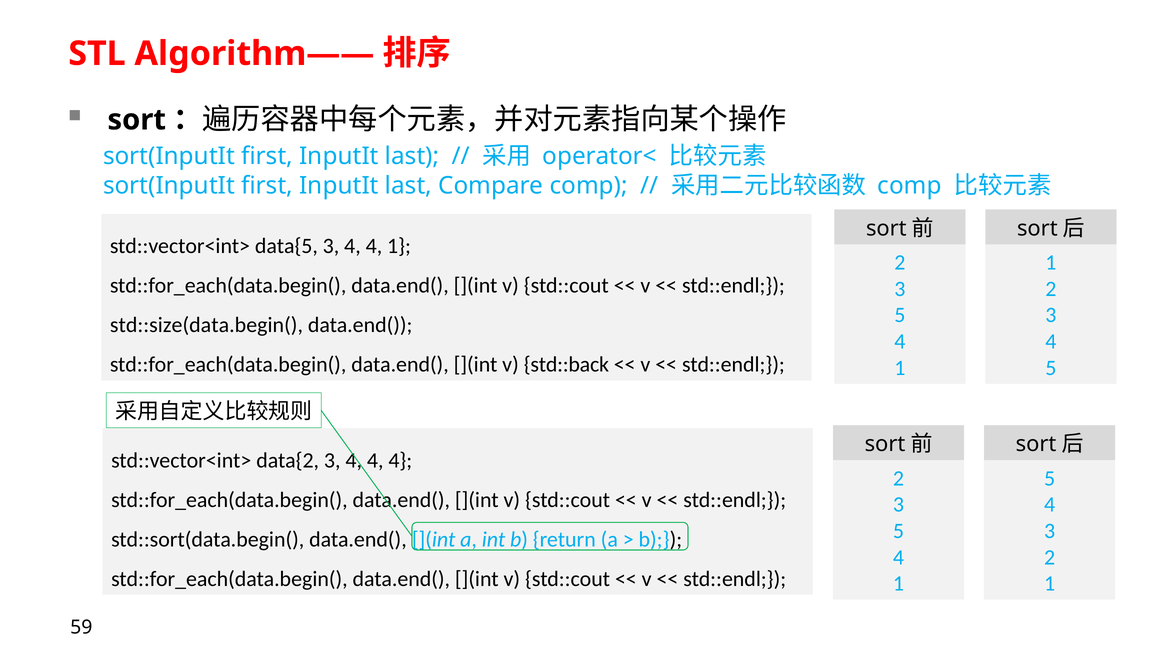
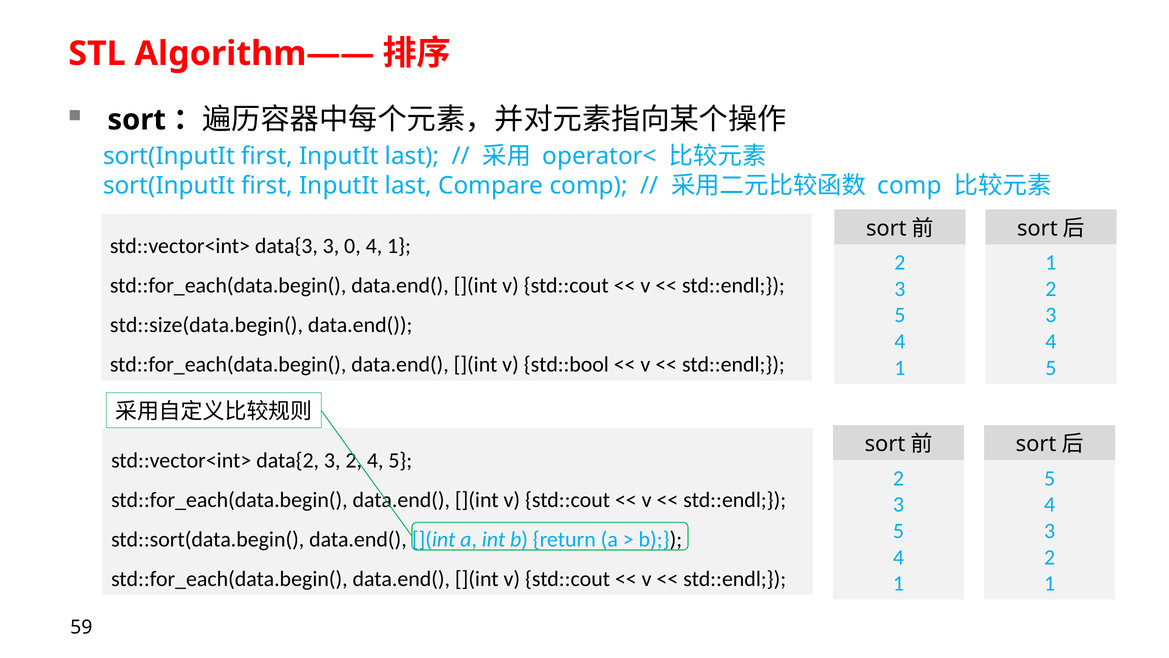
data{5: data{5 -> data{3
4 at (352, 246): 4 -> 0
std::back: std::back -> std::bool
data{2 3 4: 4 -> 2
4 at (400, 460): 4 -> 5
